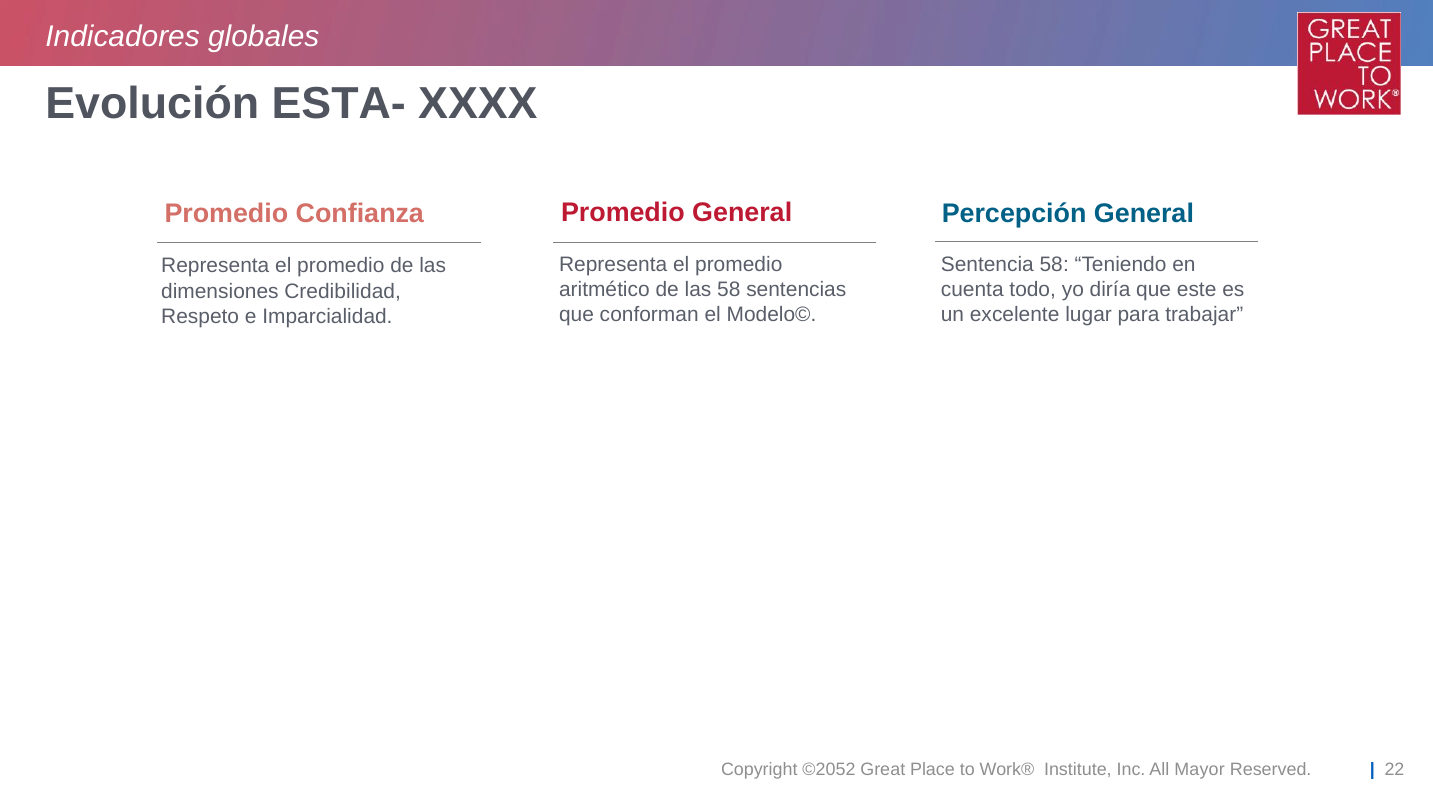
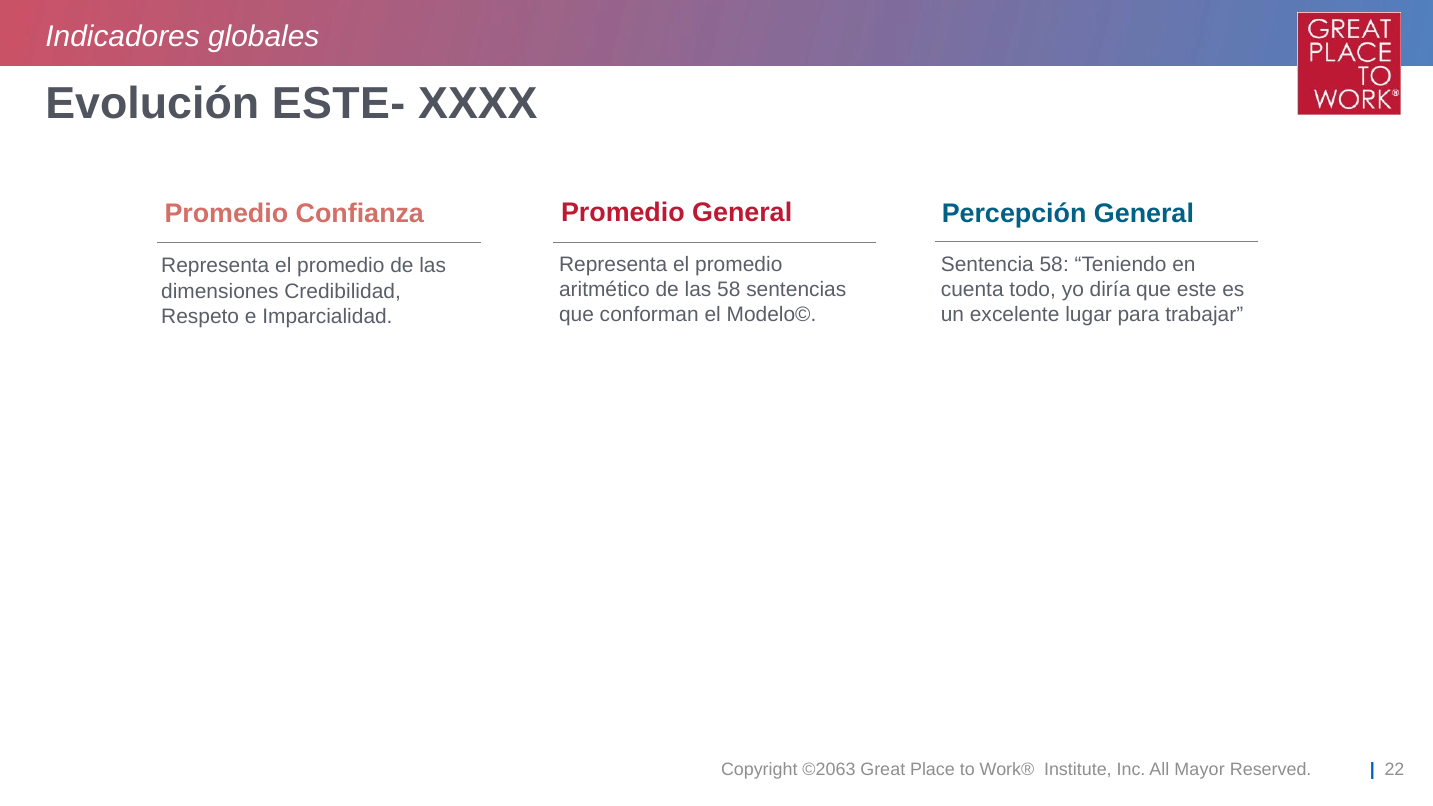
ESTA-: ESTA- -> ESTE-
©2052: ©2052 -> ©2063
